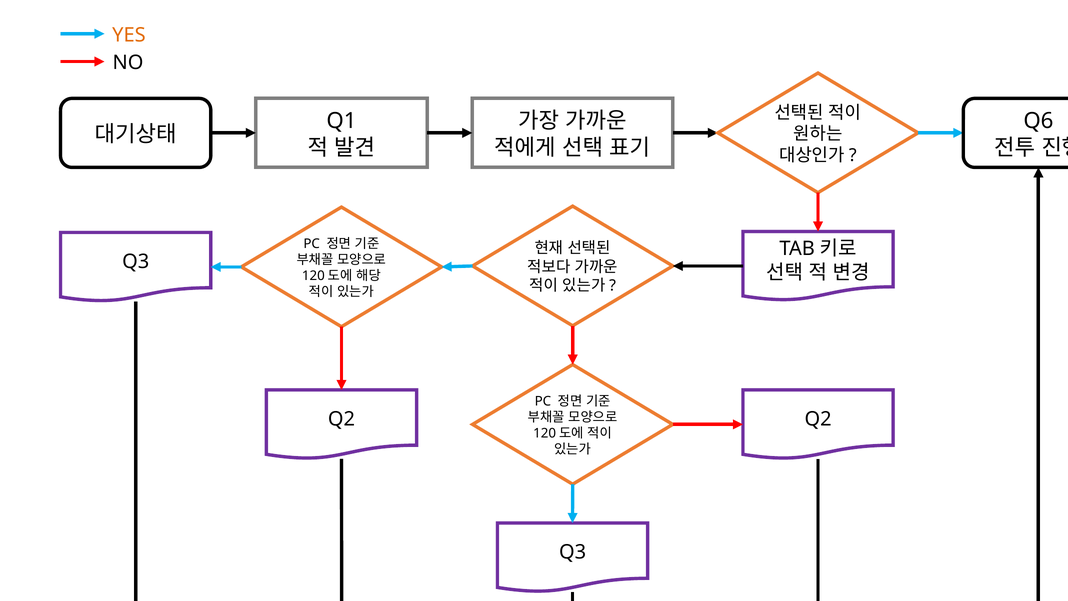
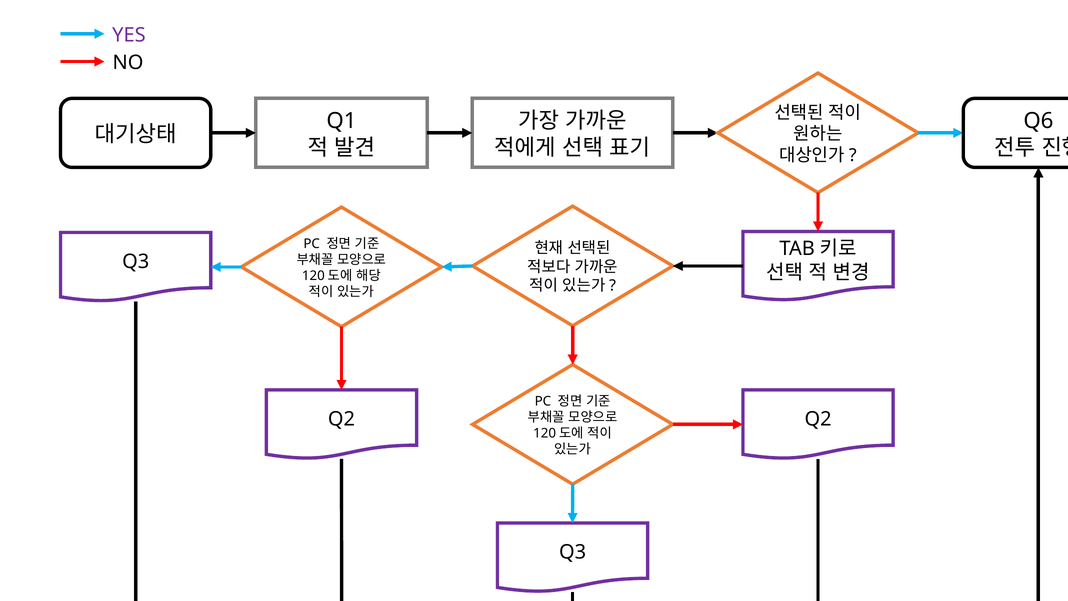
YES colour: orange -> purple
